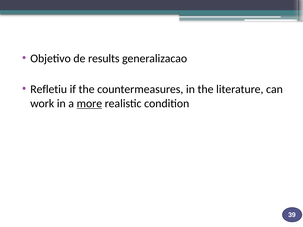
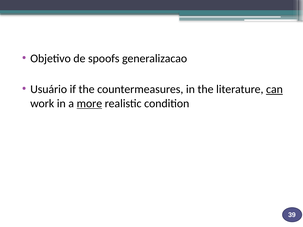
results: results -> spoofs
Refletiu: Refletiu -> Usuário
can underline: none -> present
